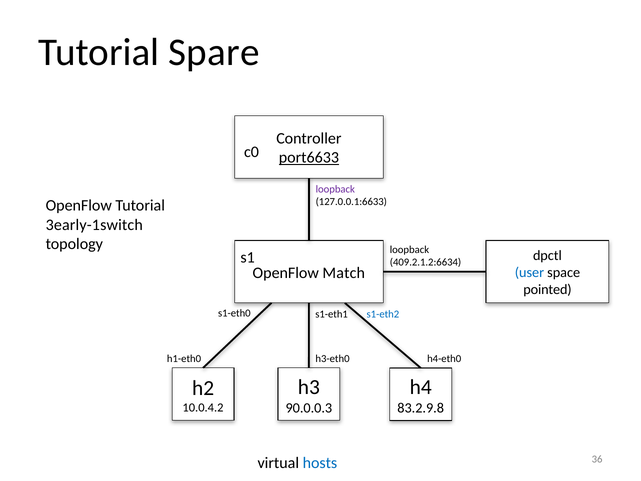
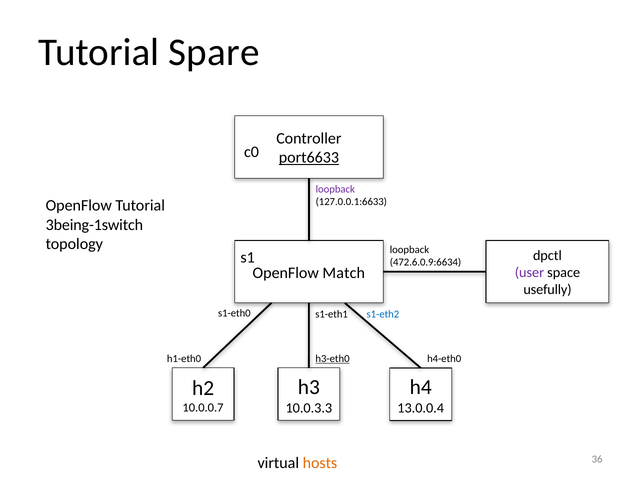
3early-1switch: 3early-1switch -> 3being-1switch
409.2.1.2:6634: 409.2.1.2:6634 -> 472.6.0.9:6634
user colour: blue -> purple
pointed: pointed -> usefully
h3-eth0 underline: none -> present
90.0.0.3: 90.0.0.3 -> 10.0.3.3
83.2.9.8: 83.2.9.8 -> 13.0.0.4
10.0.4.2: 10.0.4.2 -> 10.0.0.7
hosts colour: blue -> orange
